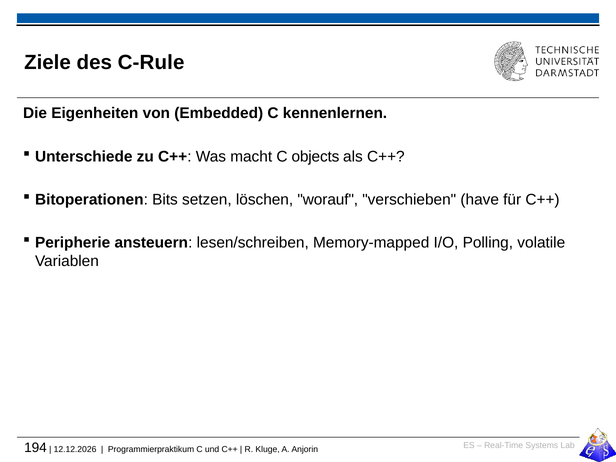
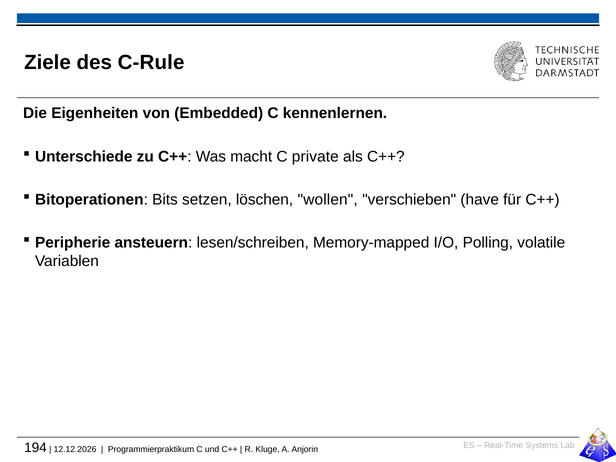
objects: objects -> private
worauf: worauf -> wollen
